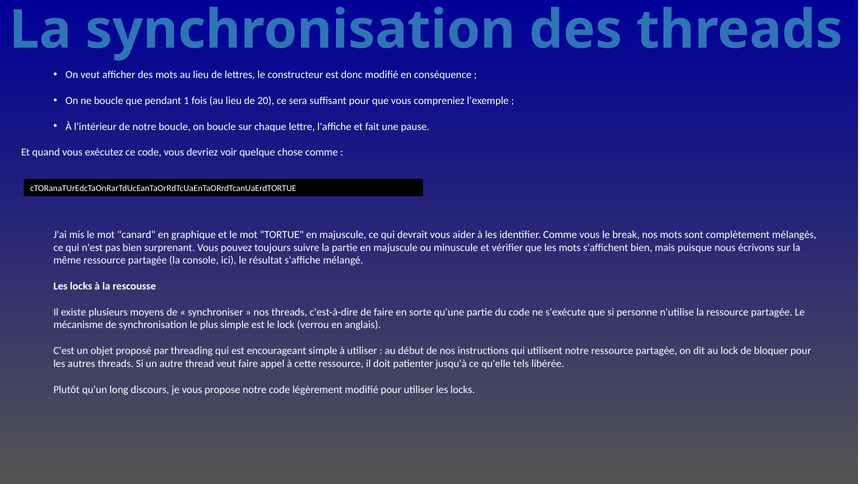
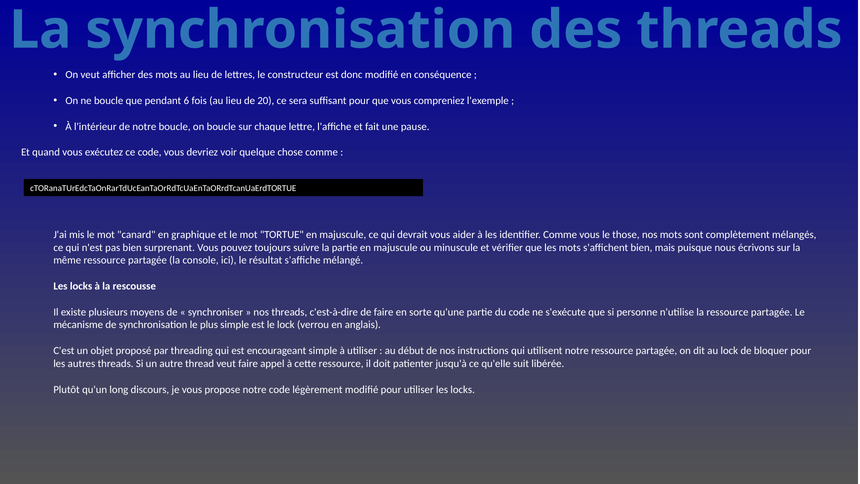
1: 1 -> 6
break: break -> those
tels: tels -> suit
